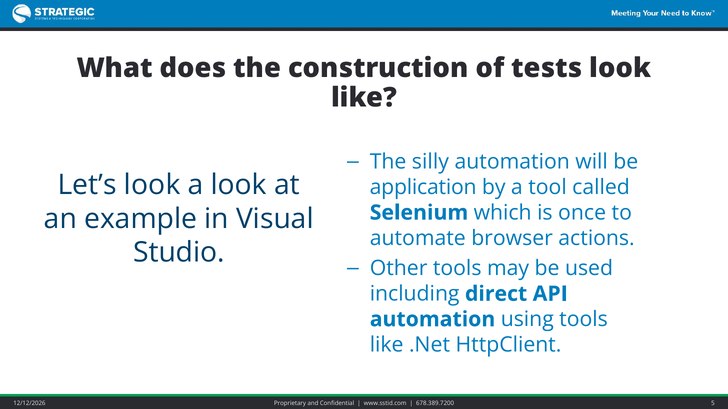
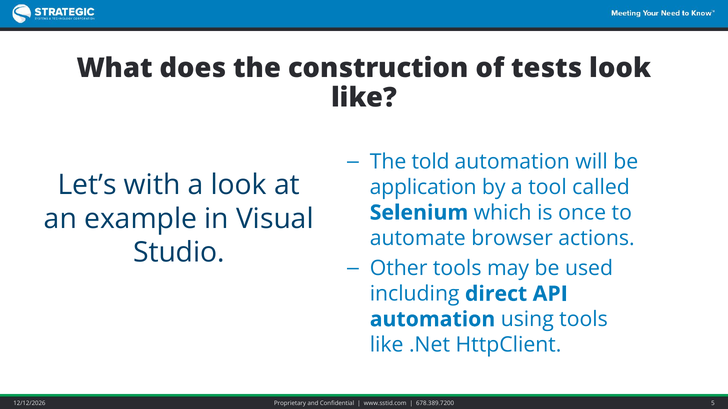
silly: silly -> told
Let’s look: look -> with
